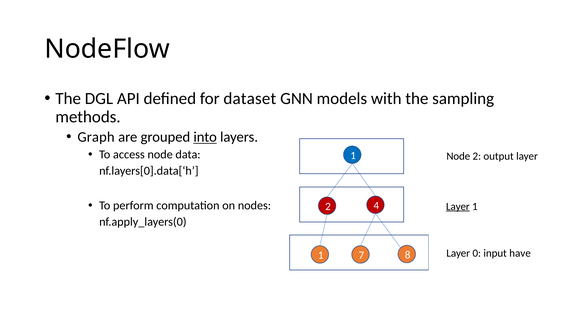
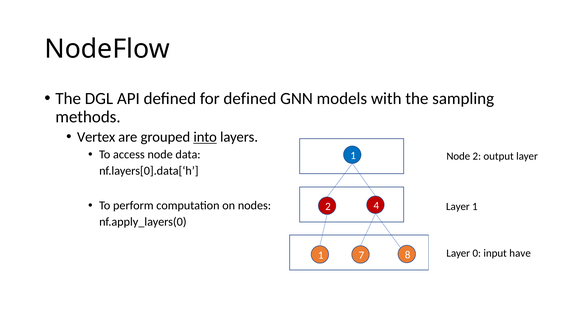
for dataset: dataset -> defined
Graph: Graph -> Vertex
Layer at (458, 206) underline: present -> none
